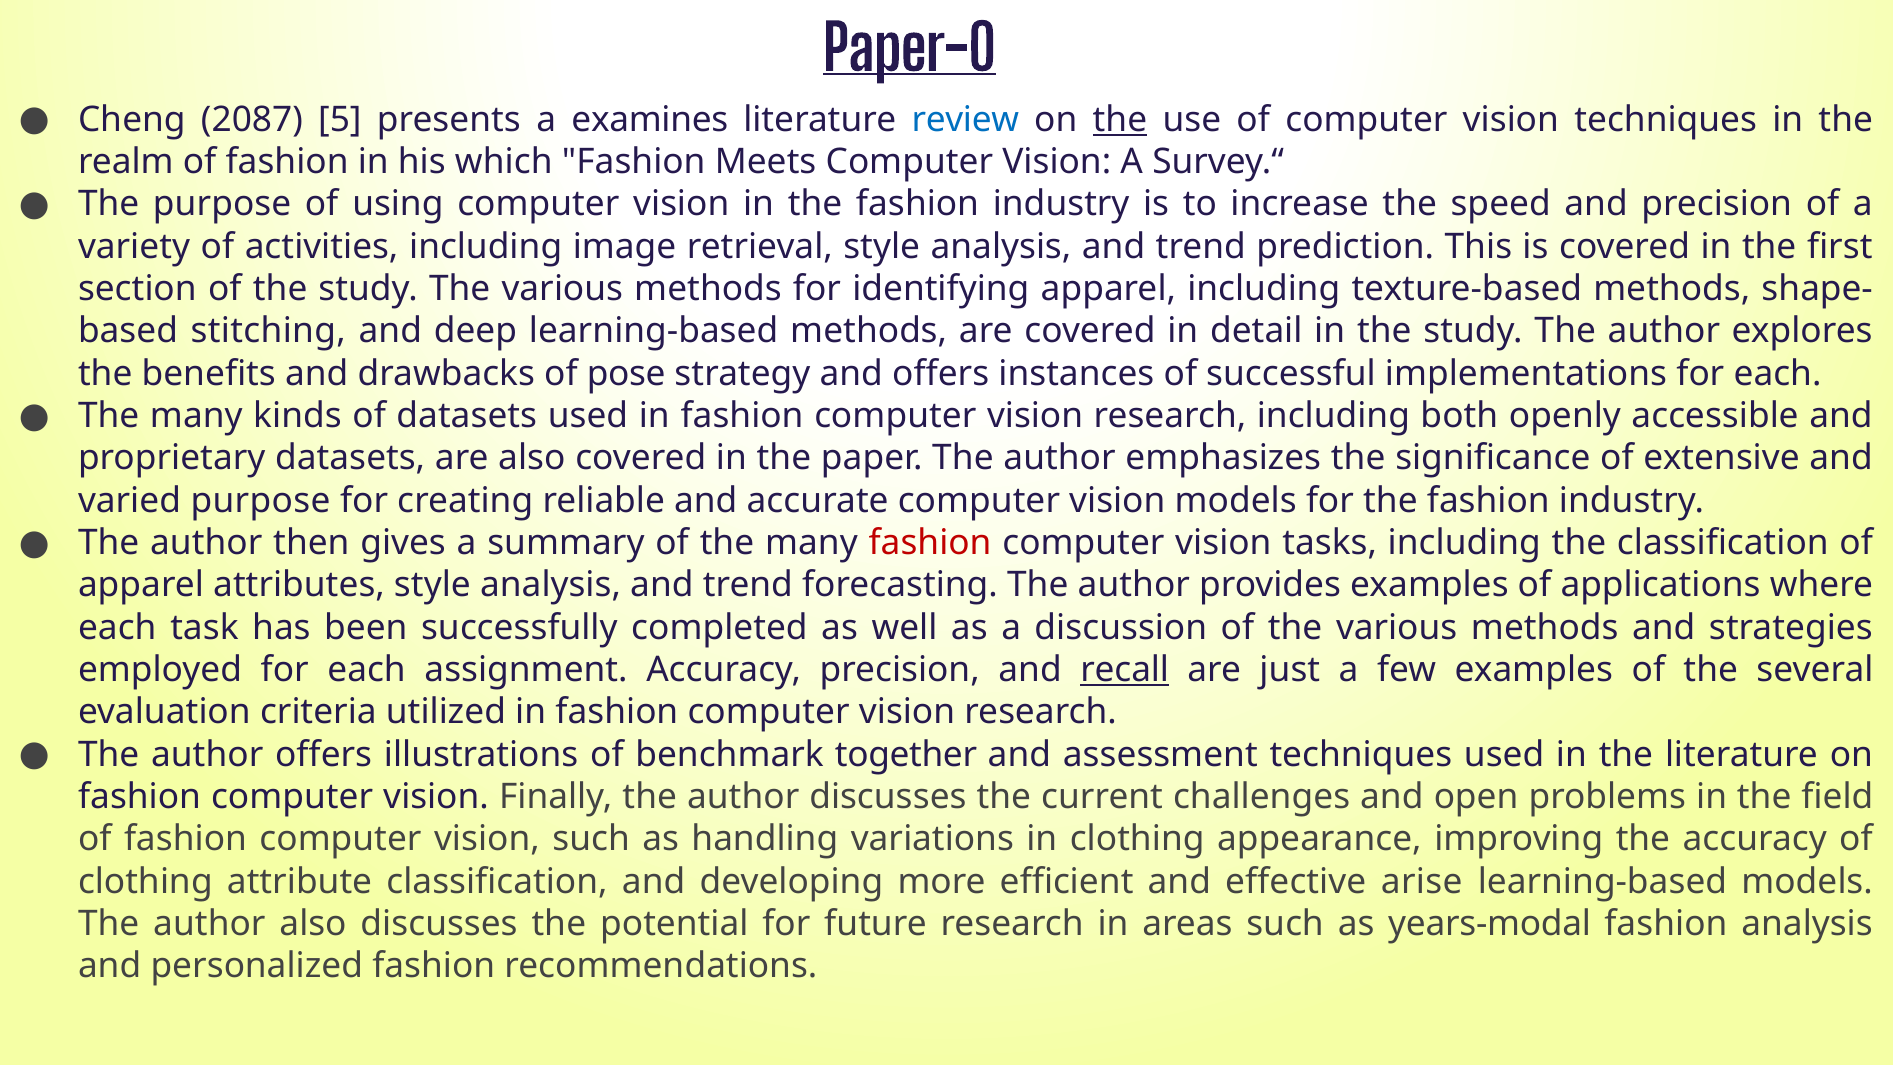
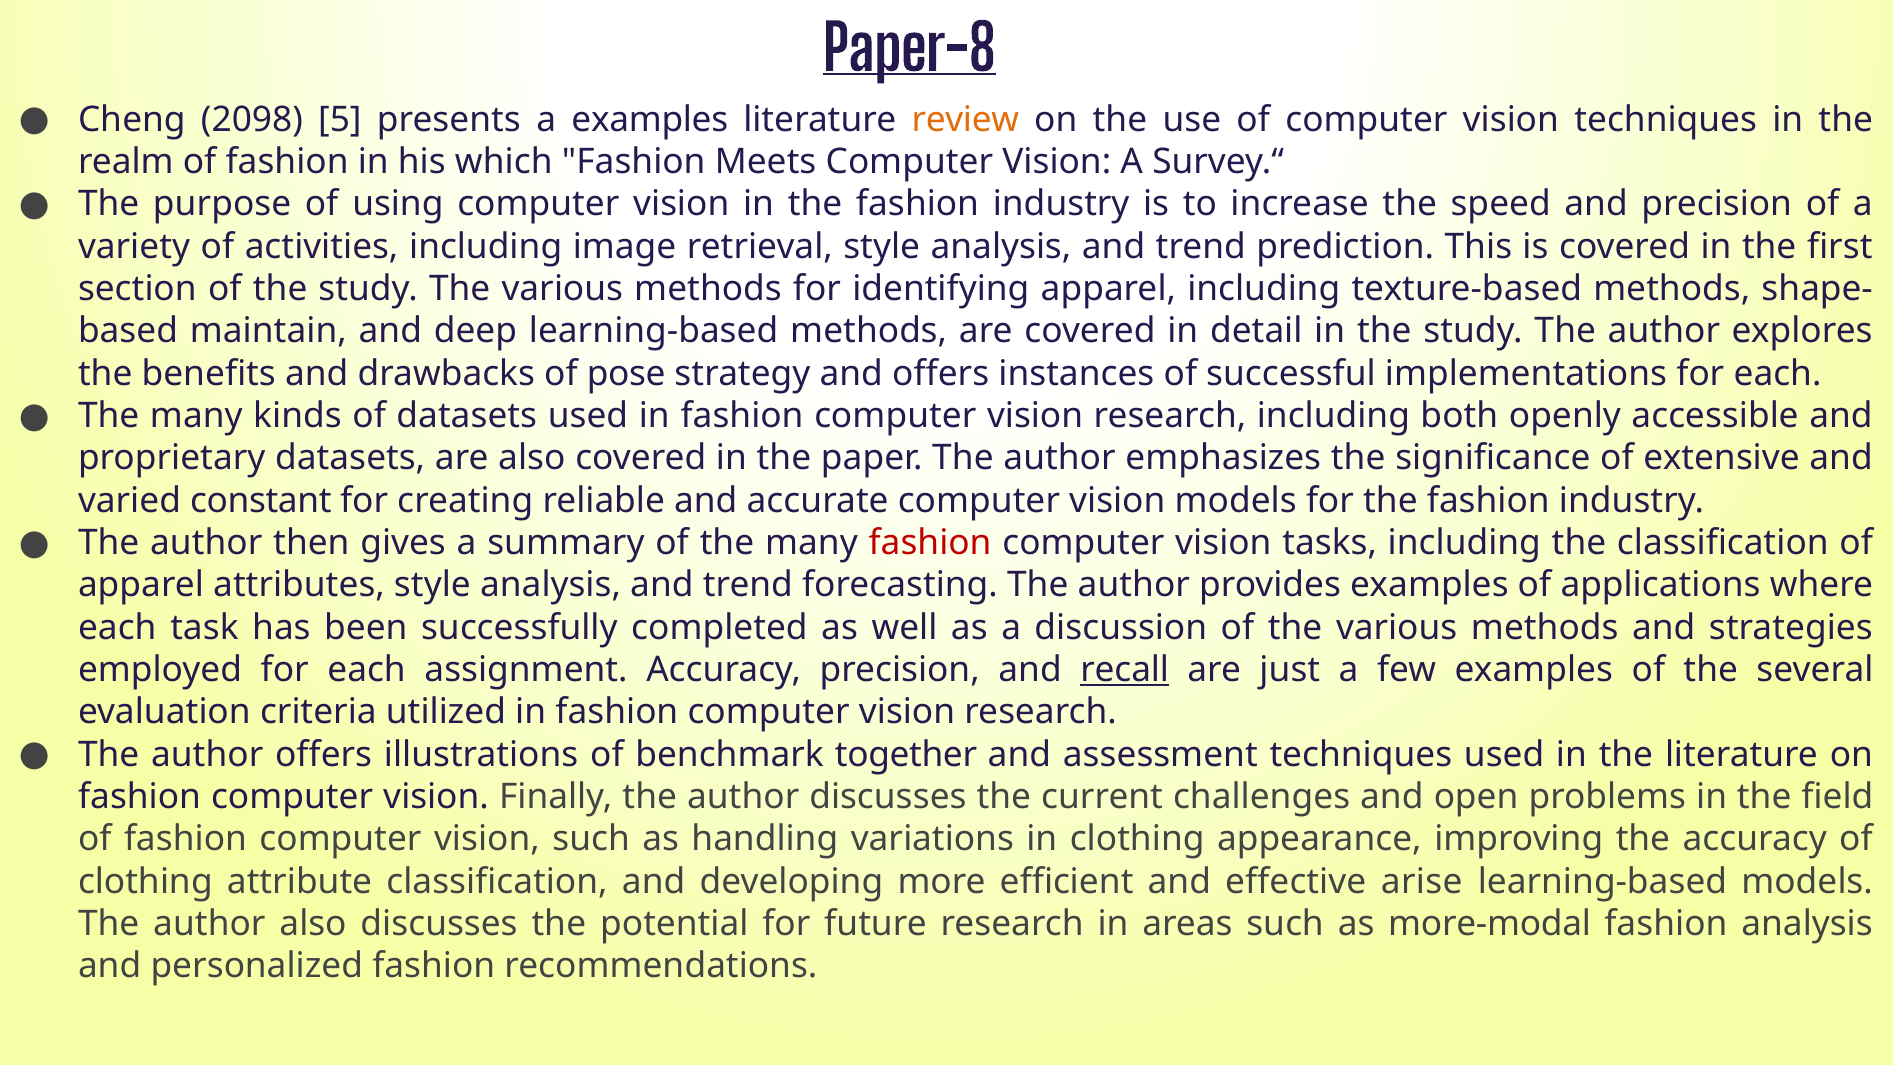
Paper-0: Paper-0 -> Paper-8
2087: 2087 -> 2098
a examines: examines -> examples
review colour: blue -> orange
the at (1120, 119) underline: present -> none
stitching: stitching -> maintain
varied purpose: purpose -> constant
years-modal: years-modal -> more-modal
